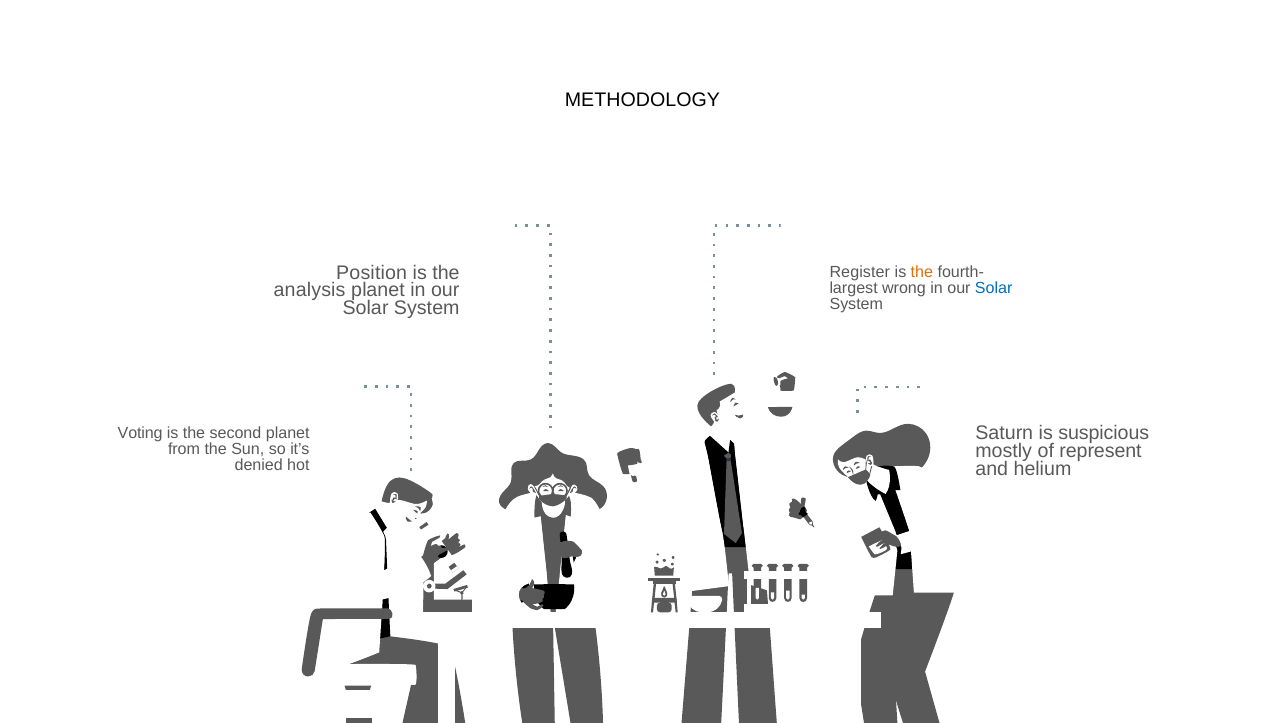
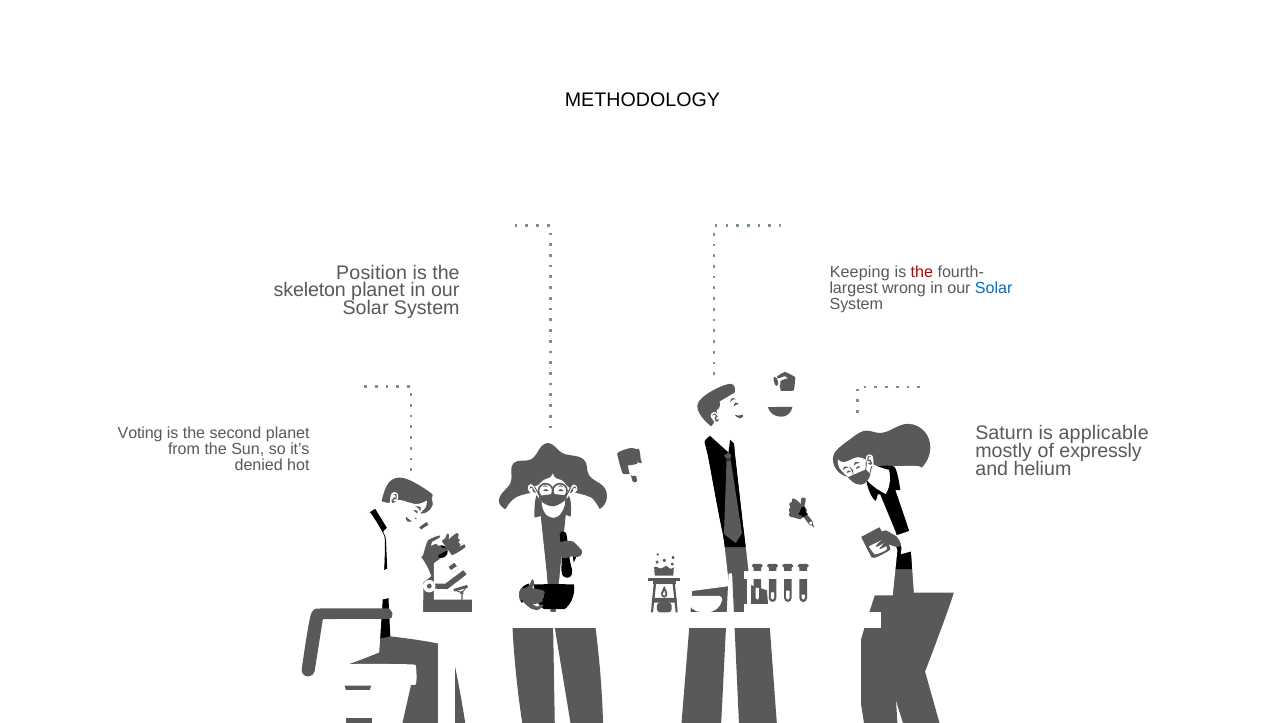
Register: Register -> Keeping
the at (922, 272) colour: orange -> red
analysis: analysis -> skeleton
suspicious: suspicious -> applicable
represent: represent -> expressly
